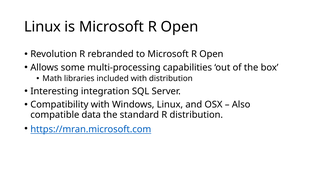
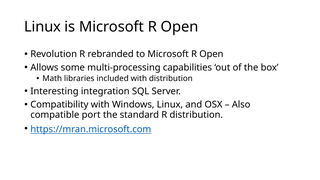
data: data -> port
